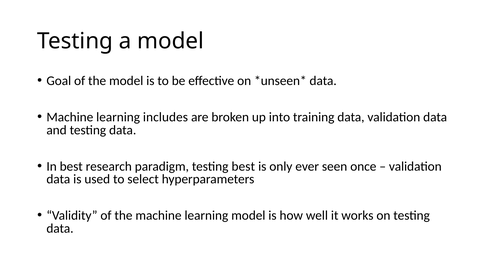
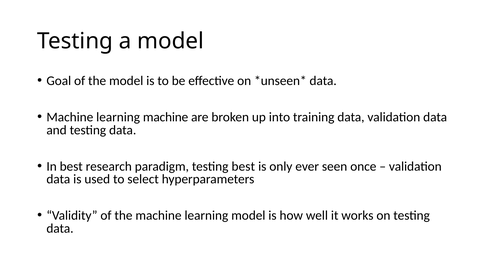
learning includes: includes -> machine
